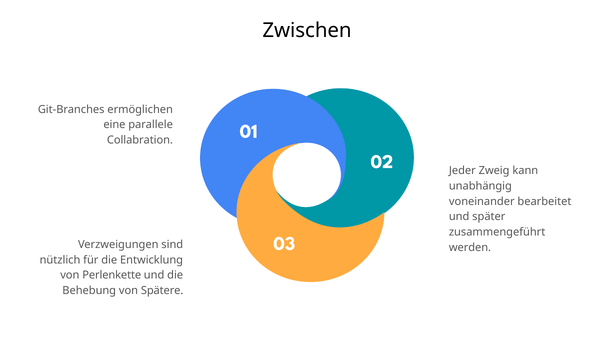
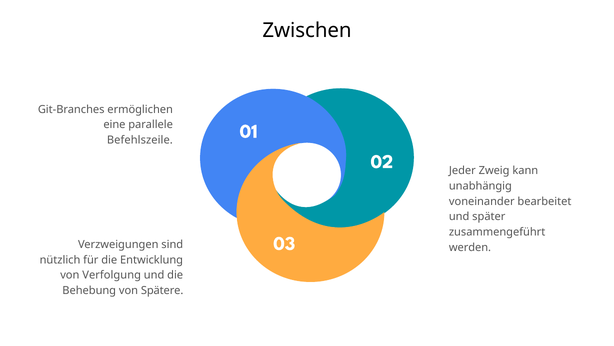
Collabration: Collabration -> Befehlszeile
Perlenkette: Perlenkette -> Verfolgung
